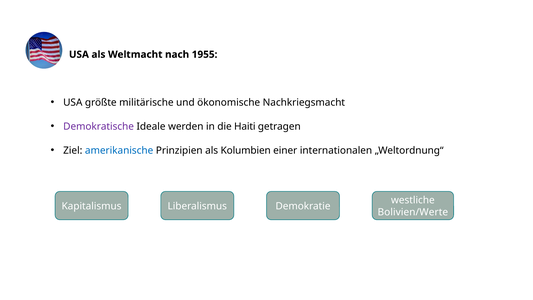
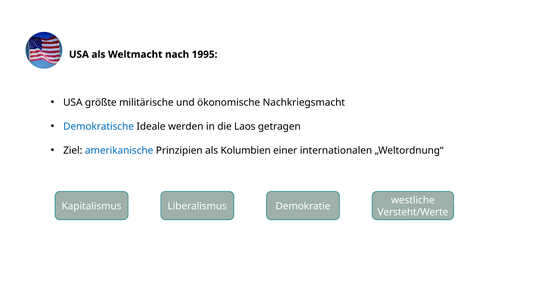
1955: 1955 -> 1995
Demokratische colour: purple -> blue
Haiti: Haiti -> Laos
Bolivien/Werte: Bolivien/Werte -> Versteht/Werte
